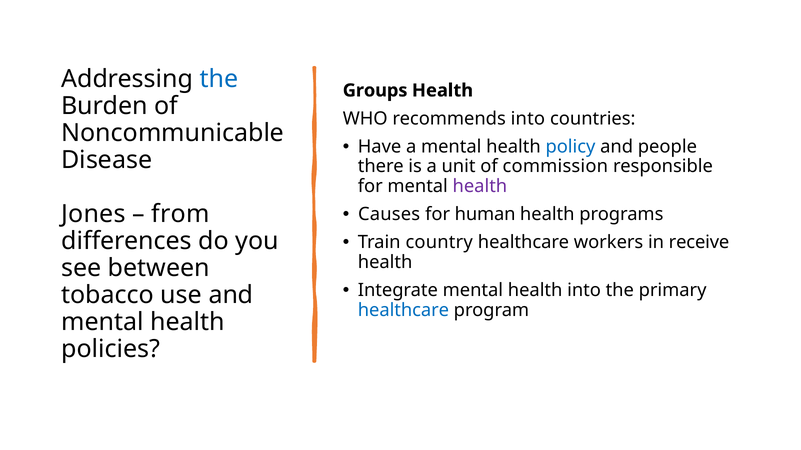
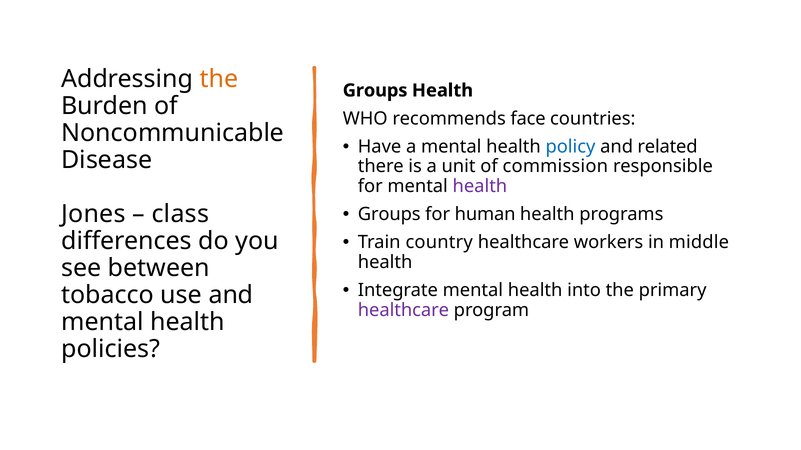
the at (219, 79) colour: blue -> orange
recommends into: into -> face
people: people -> related
Causes at (389, 215): Causes -> Groups
from: from -> class
receive: receive -> middle
healthcare at (403, 310) colour: blue -> purple
